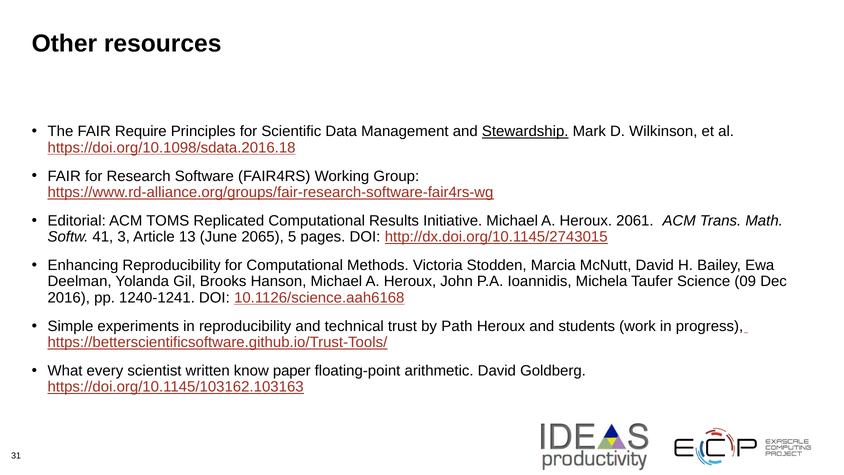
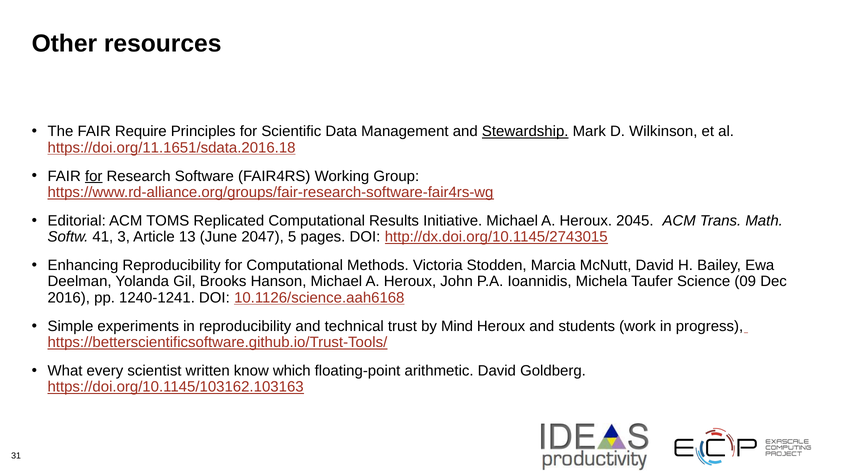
https://doi.org/10.1098/sdata.2016.18: https://doi.org/10.1098/sdata.2016.18 -> https://doi.org/11.1651/sdata.2016.18
for at (94, 176) underline: none -> present
2061: 2061 -> 2045
2065: 2065 -> 2047
Path: Path -> Mind
paper: paper -> which
